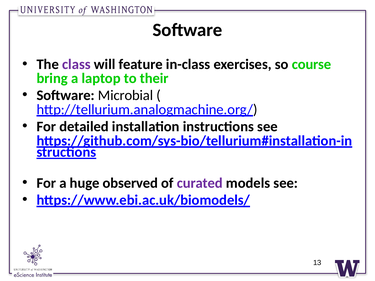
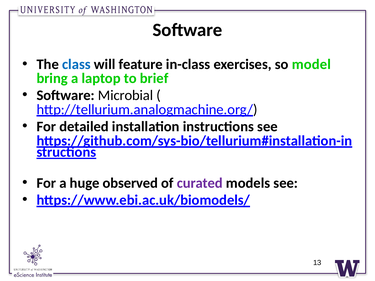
class colour: purple -> blue
course: course -> model
their: their -> brief
